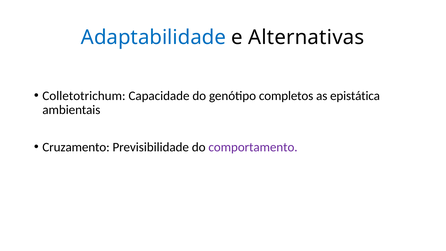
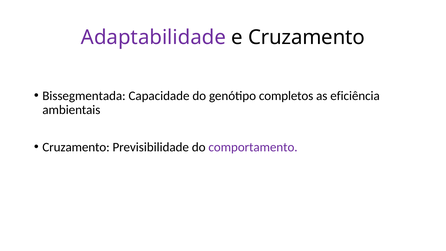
Adaptabilidade colour: blue -> purple
e Alternativas: Alternativas -> Cruzamento
Colletotrichum: Colletotrichum -> Bissegmentada
epistática: epistática -> eficiência
